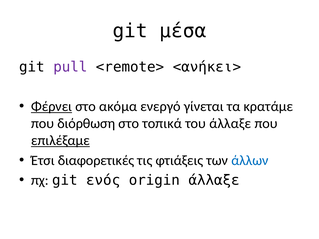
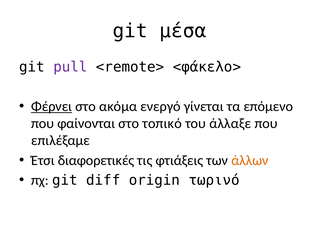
<ανήκει>: <ανήκει> -> <φάκελο>
κρατάμε: κρατάμε -> επόμενο
διόρθωση: διόρθωση -> φαίνονται
τοπικά: τοπικά -> τοπικό
επιλέξαμε underline: present -> none
άλλων colour: blue -> orange
ενός: ενός -> diff
origin άλλαξε: άλλαξε -> τωρινό
